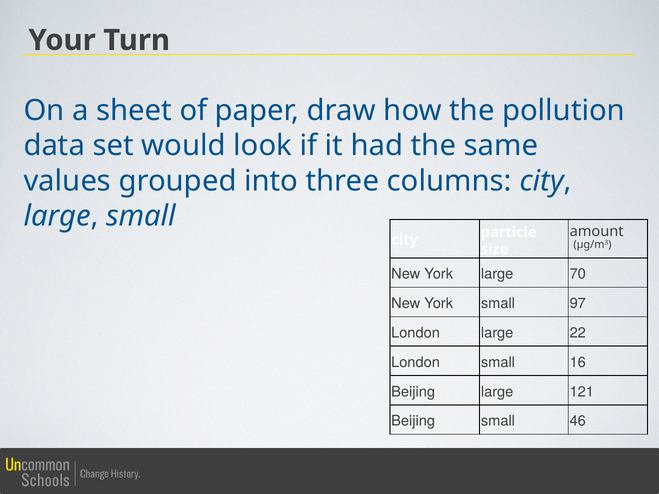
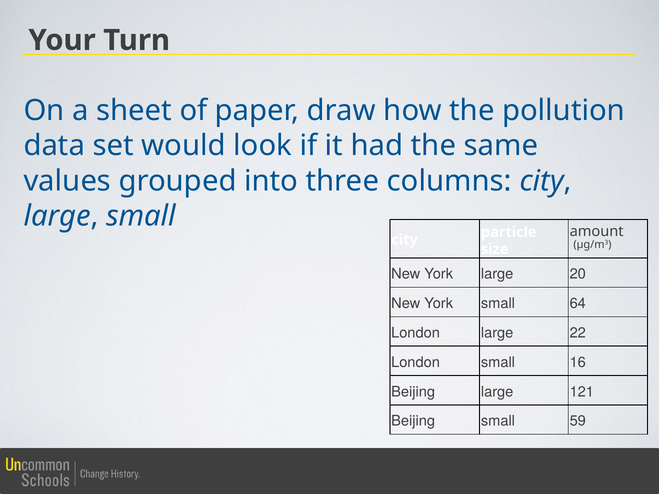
70: 70 -> 20
97: 97 -> 64
46: 46 -> 59
